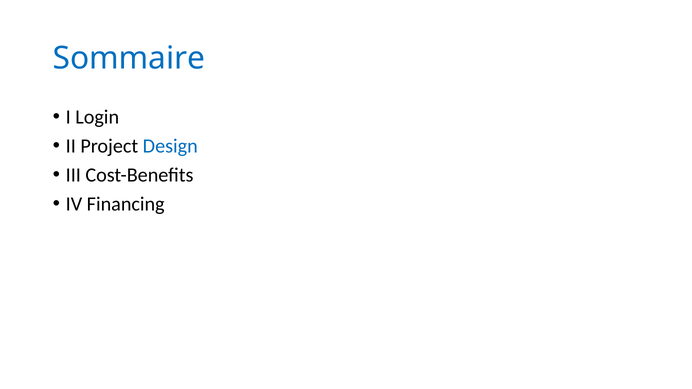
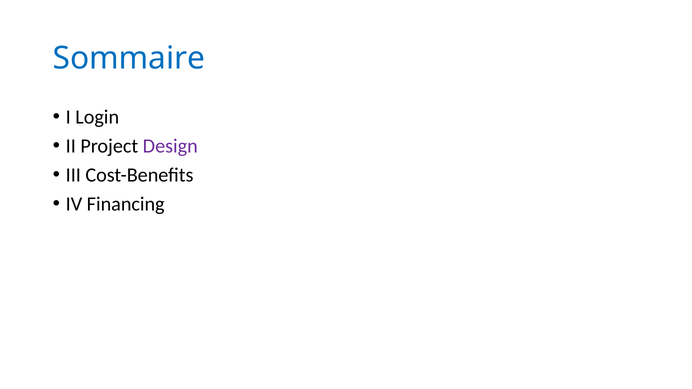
Design colour: blue -> purple
